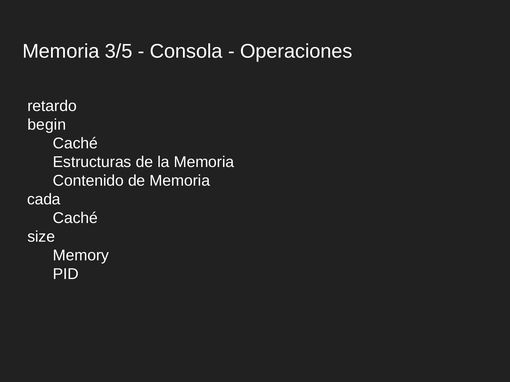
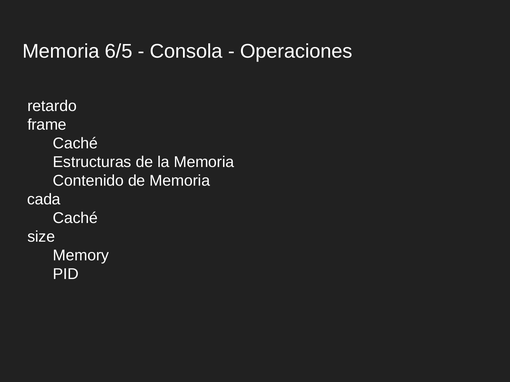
3/5: 3/5 -> 6/5
begin: begin -> frame
